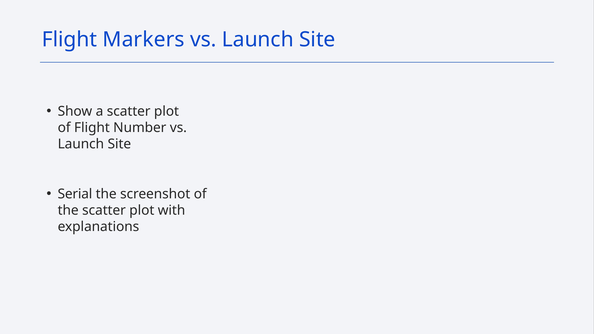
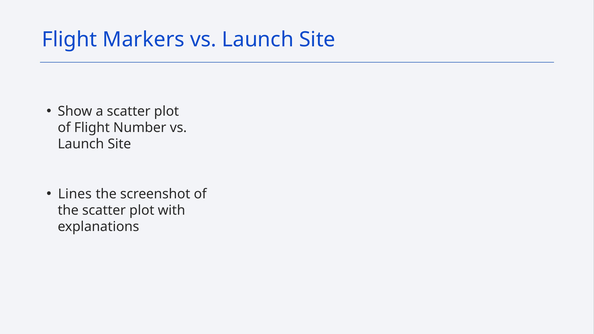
Serial: Serial -> Lines
